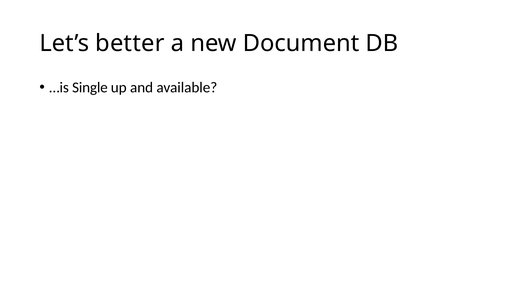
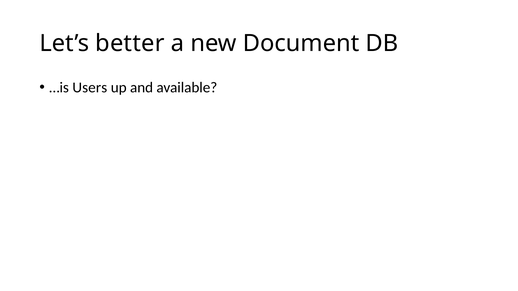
Single: Single -> Users
